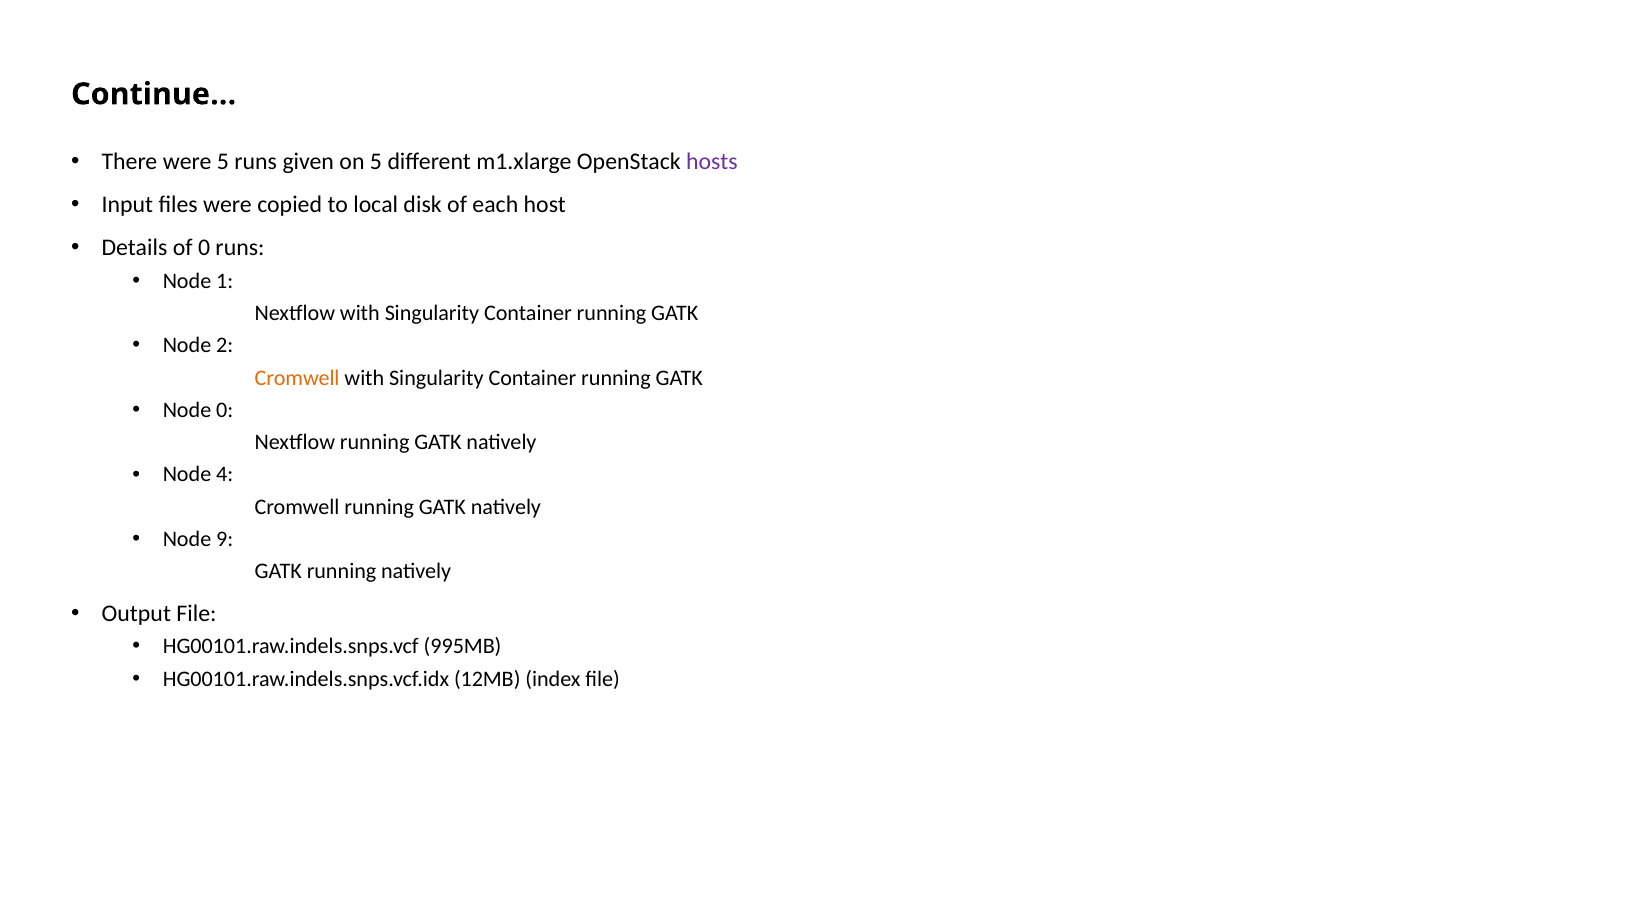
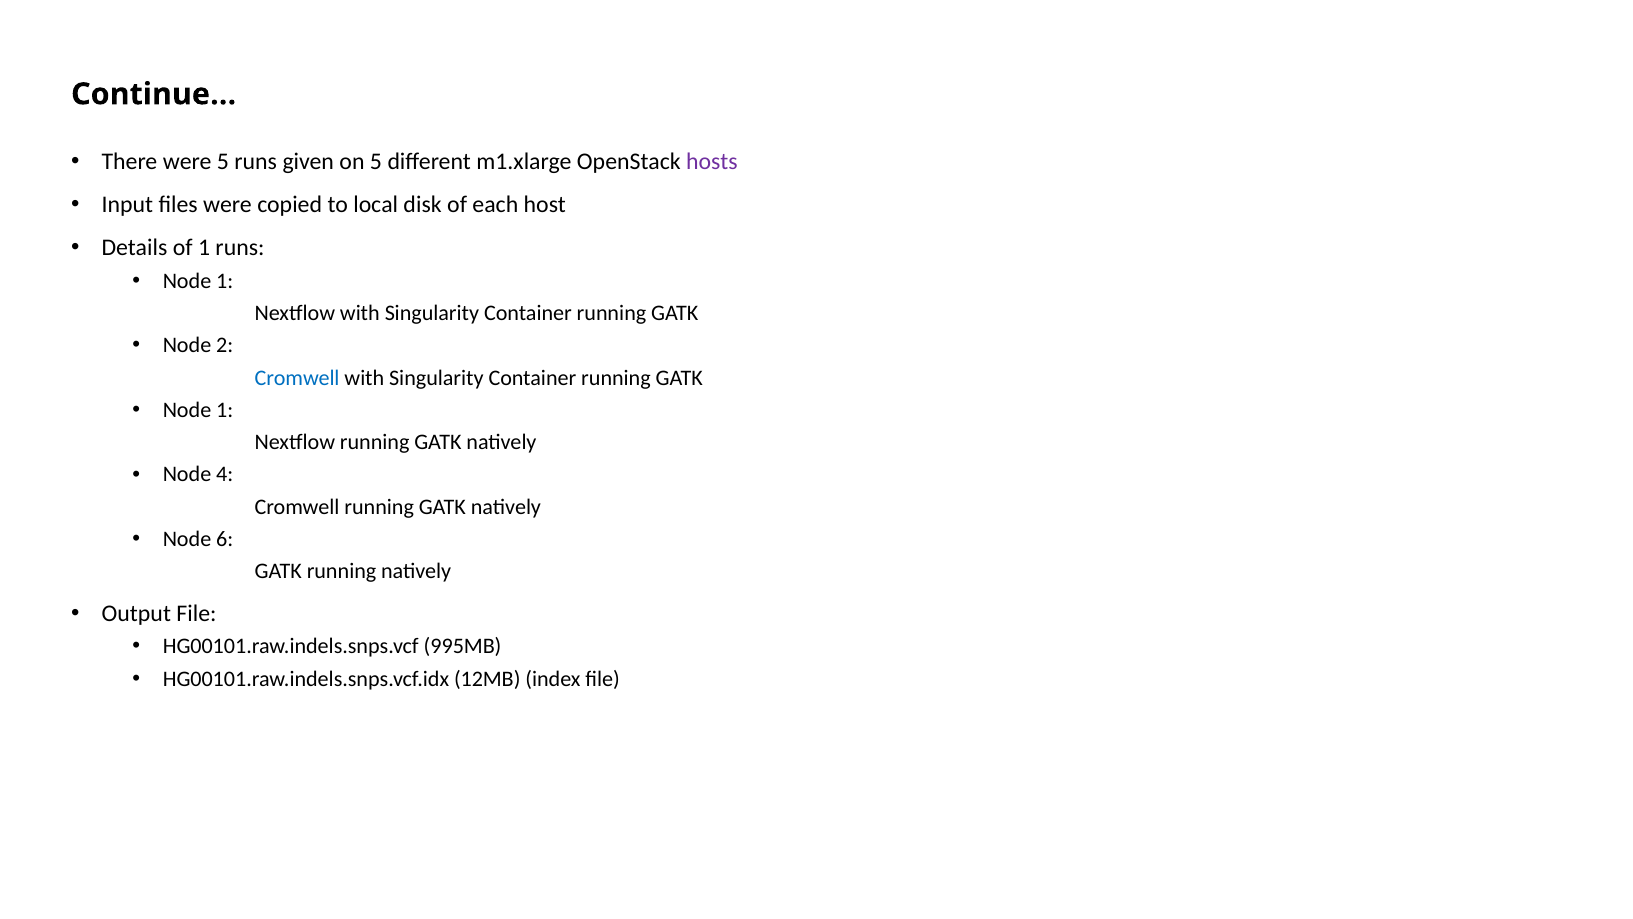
of 0: 0 -> 1
Cromwell at (297, 378) colour: orange -> blue
0 at (225, 410): 0 -> 1
9: 9 -> 6
